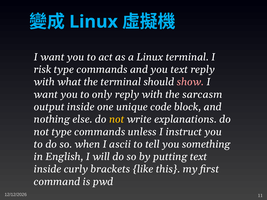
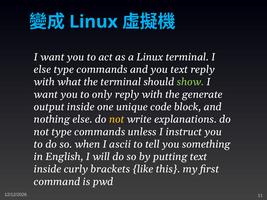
risk at (43, 70): risk -> else
show colour: pink -> light green
sarcasm: sarcasm -> generate
